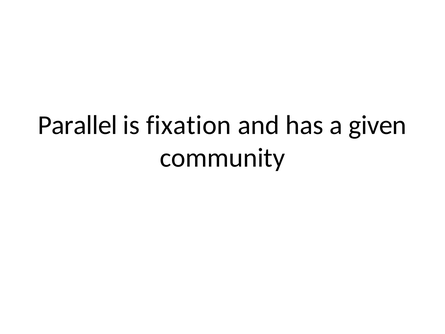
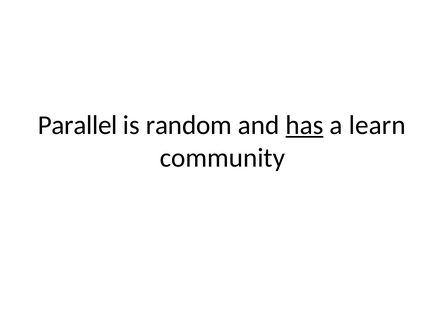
fixation: fixation -> random
has underline: none -> present
given: given -> learn
